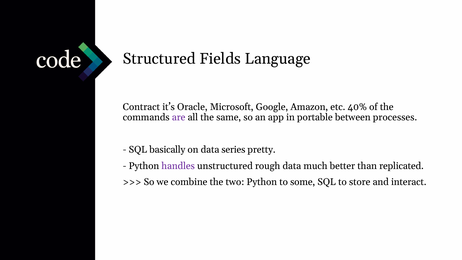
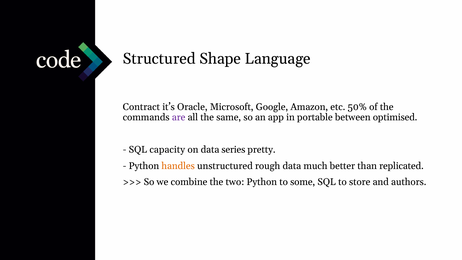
Fields: Fields -> Shape
40%: 40% -> 50%
processes: processes -> optimised
basically: basically -> capacity
handles colour: purple -> orange
interact: interact -> authors
